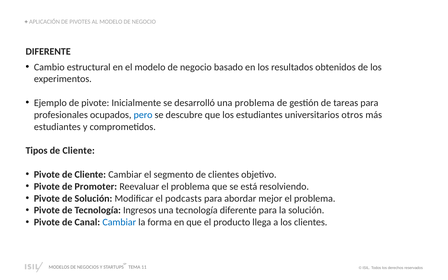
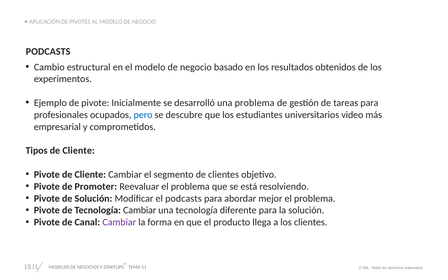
DIFERENTE at (48, 51): DIFERENTE -> PODCASTS
otros: otros -> video
estudiantes at (57, 127): estudiantes -> empresarial
Tecnología Ingresos: Ingresos -> Cambiar
Cambiar at (119, 222) colour: blue -> purple
